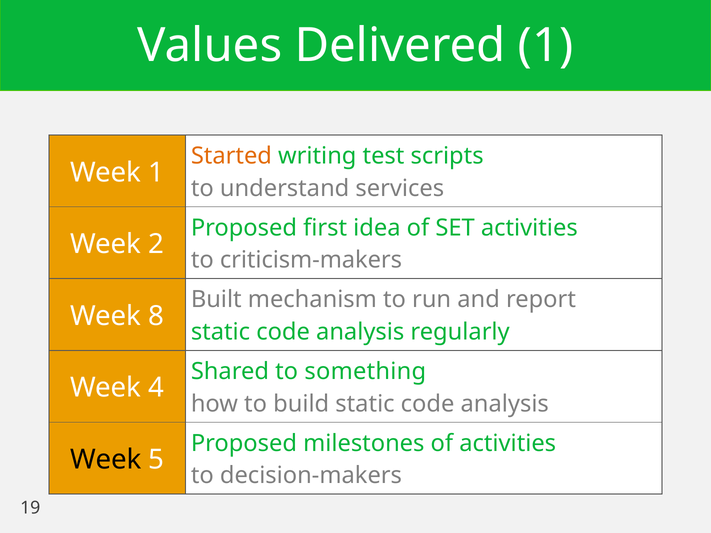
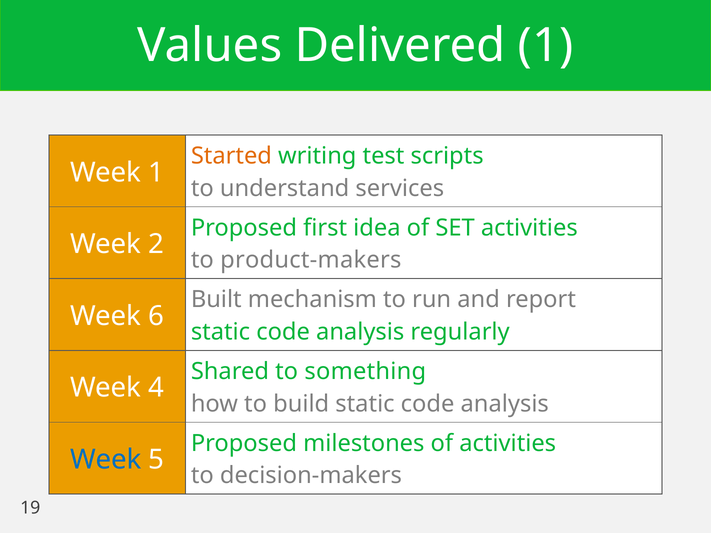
criticism-makers: criticism-makers -> product-makers
8: 8 -> 6
Week at (106, 460) colour: black -> blue
